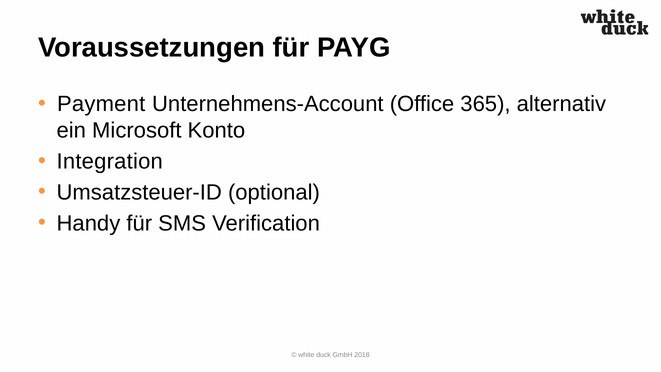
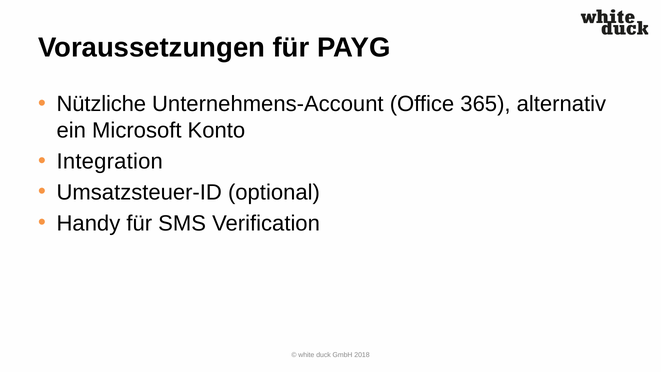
Payment: Payment -> Nützliche
